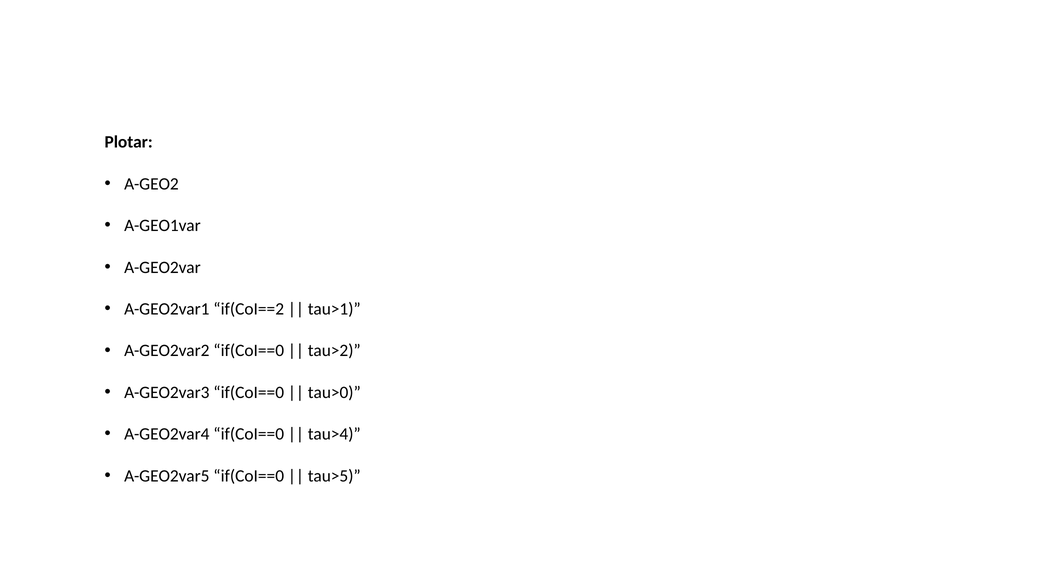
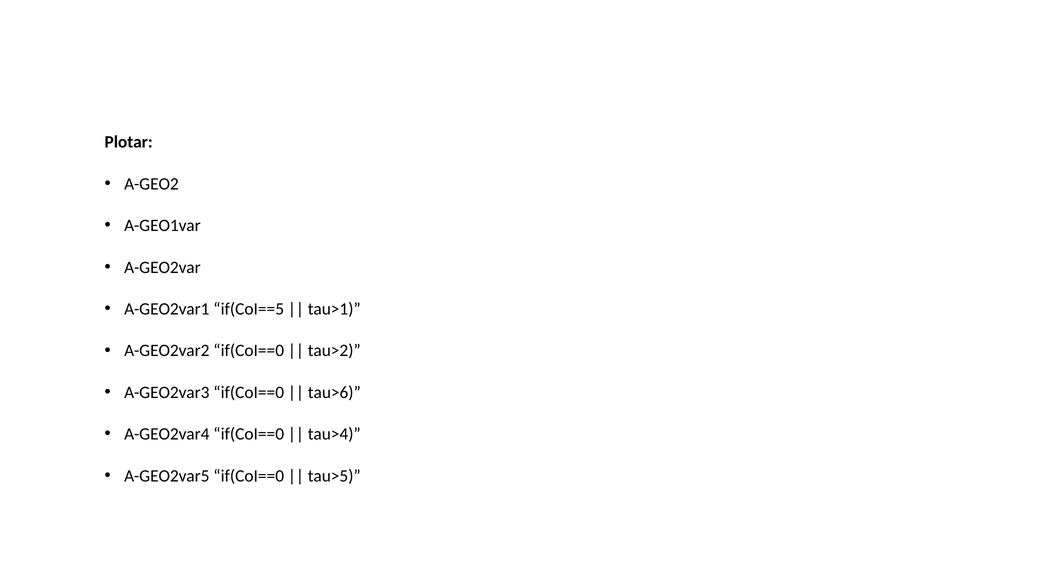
if(CoI==2: if(CoI==2 -> if(CoI==5
tau>0: tau>0 -> tau>6
